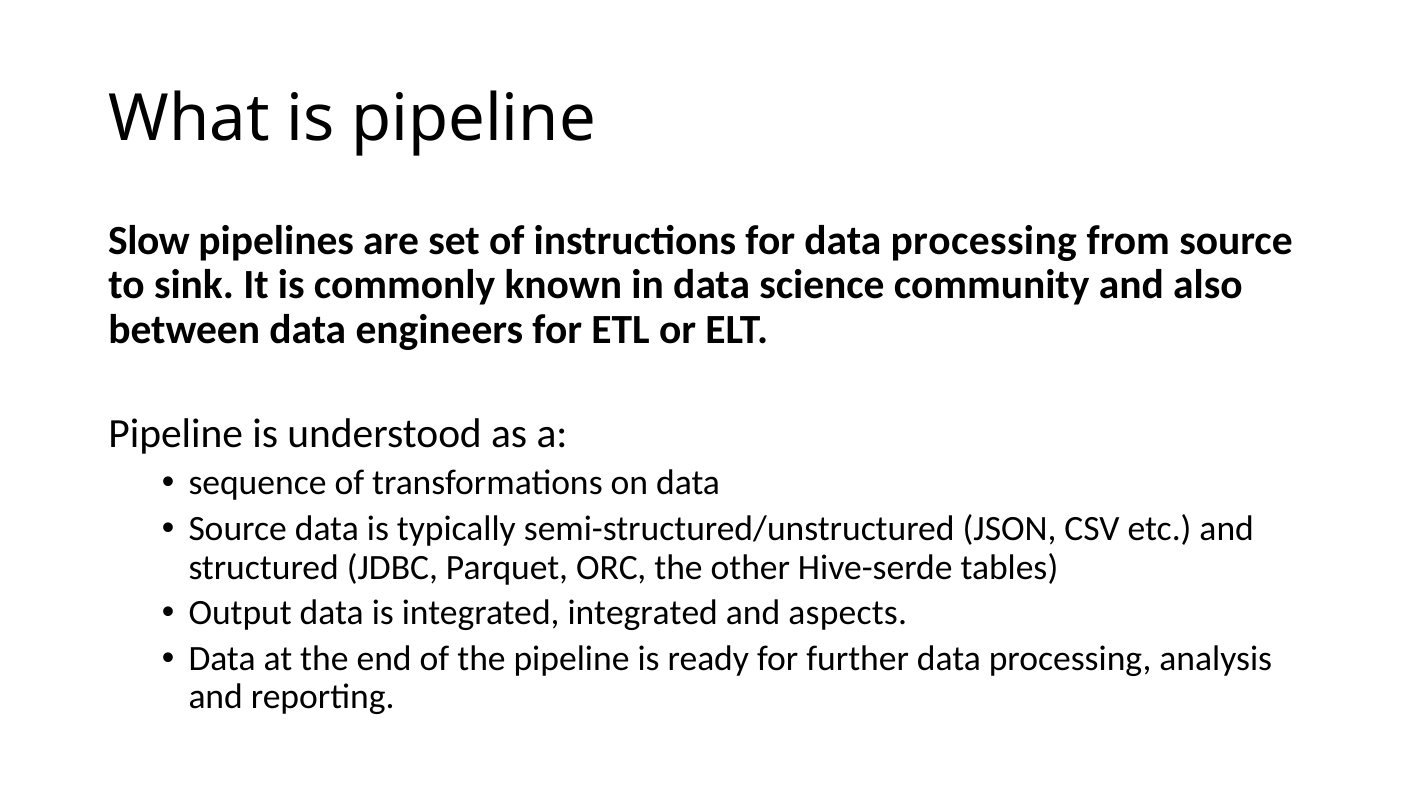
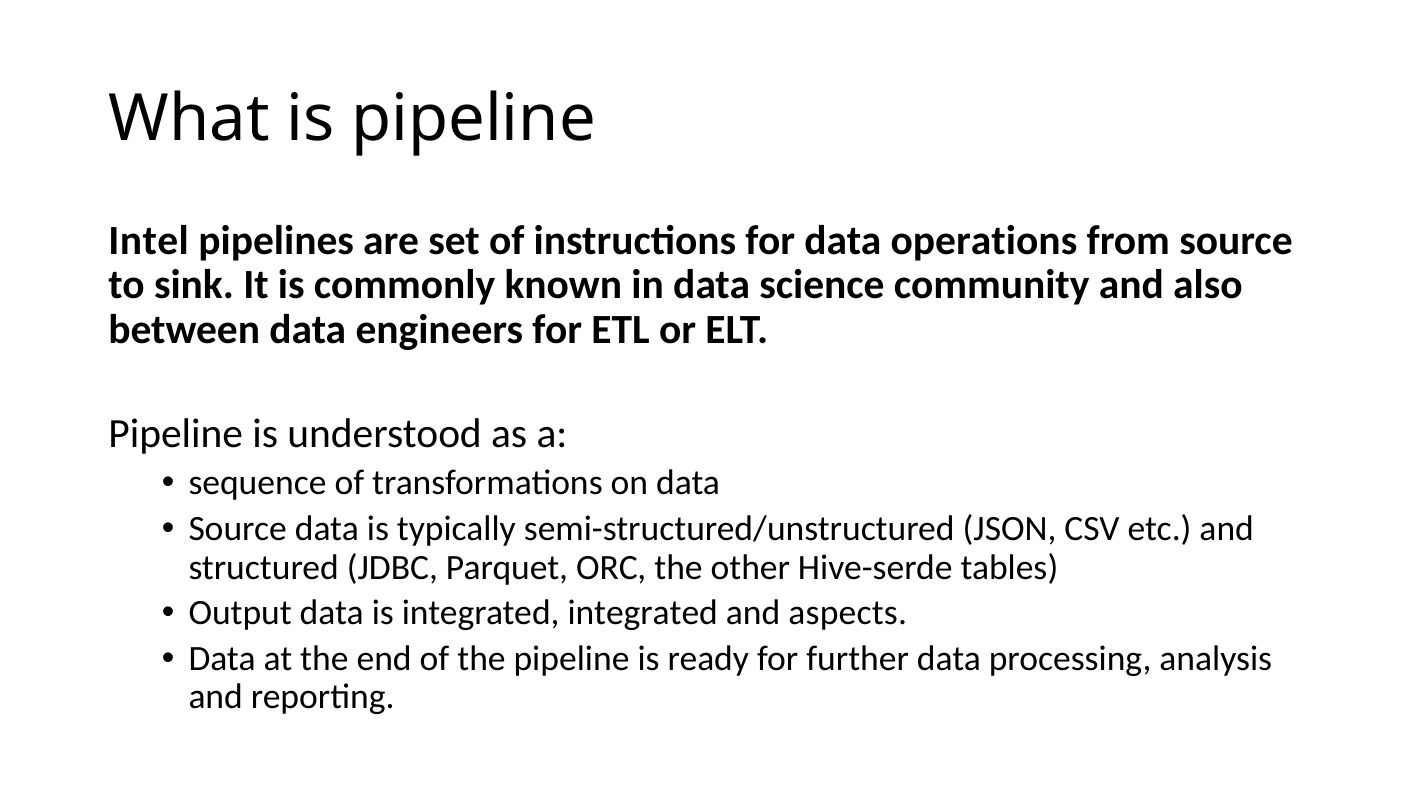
Slow: Slow -> Intel
for data processing: processing -> operations
